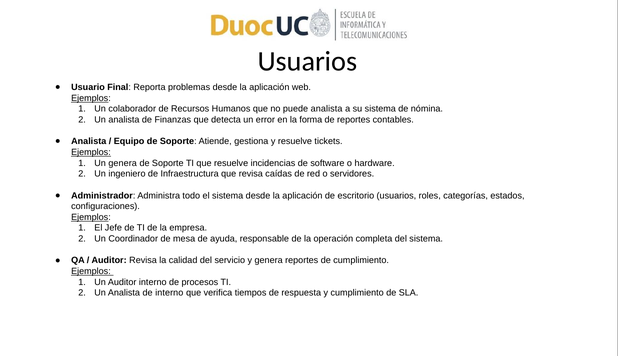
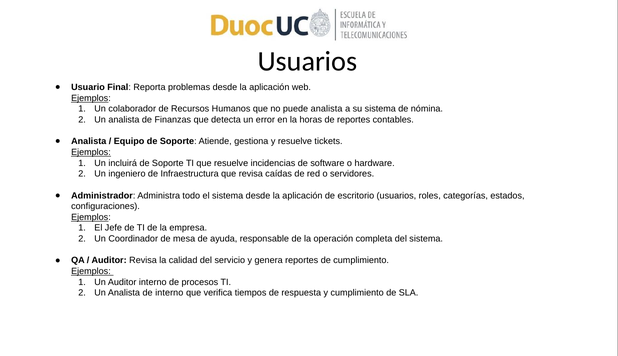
forma: forma -> horas
Un genera: genera -> incluirá
